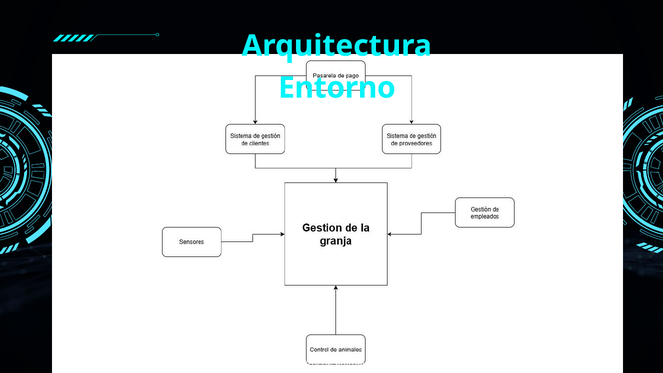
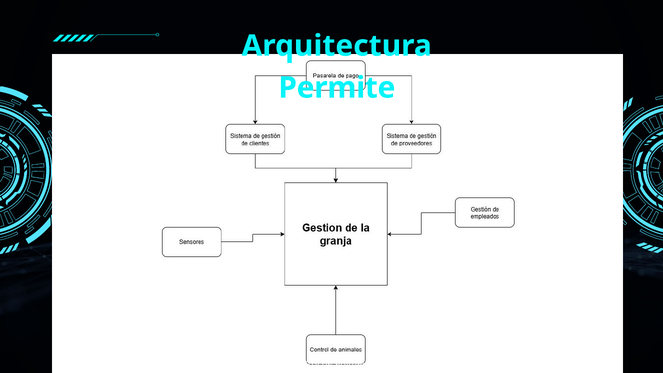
Entorno: Entorno -> Permite
